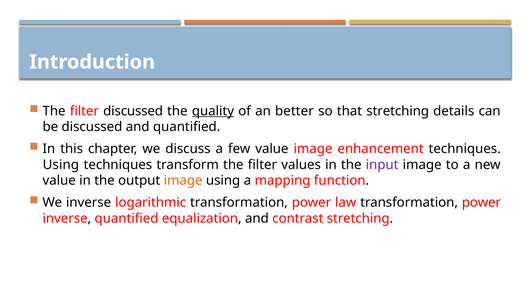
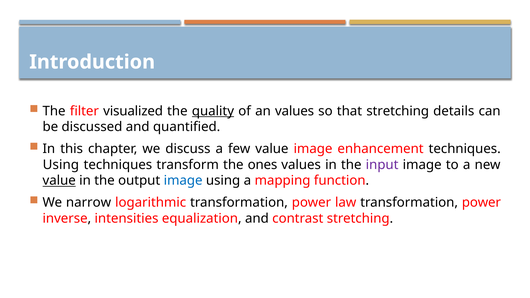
filter discussed: discussed -> visualized
an better: better -> values
transform the filter: filter -> ones
value at (59, 181) underline: none -> present
image at (183, 181) colour: orange -> blue
We inverse: inverse -> narrow
inverse quantified: quantified -> intensities
